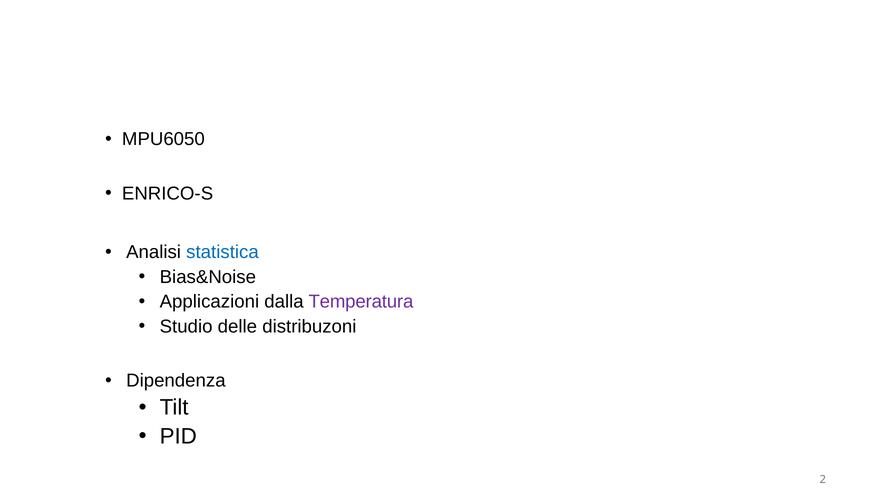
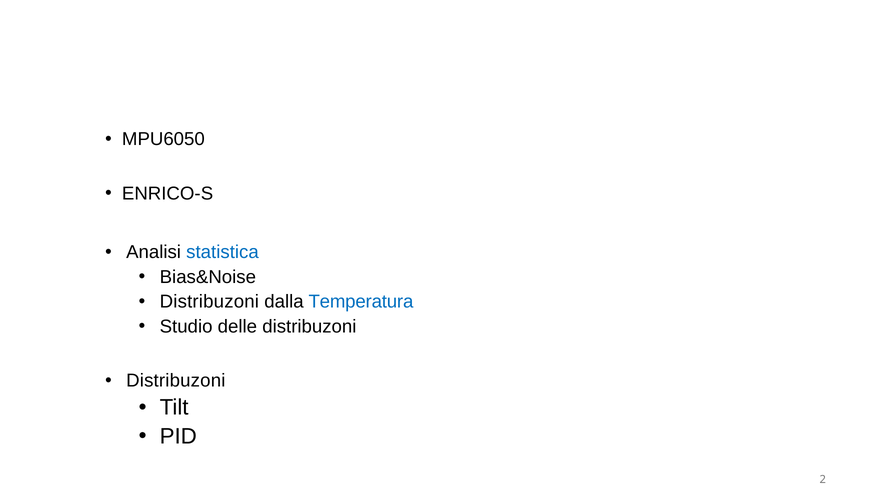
Applicazioni at (209, 302): Applicazioni -> Distribuzoni
Temperatura colour: purple -> blue
Dipendenza at (176, 381): Dipendenza -> Distribuzoni
